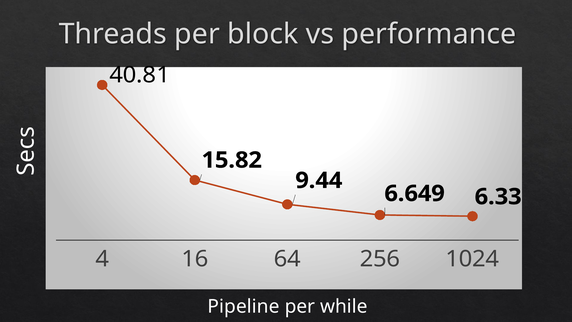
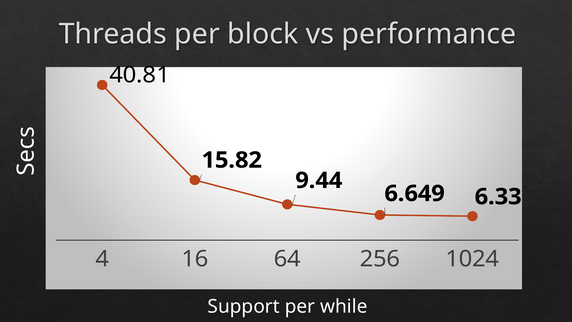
Pipeline: Pipeline -> Support
